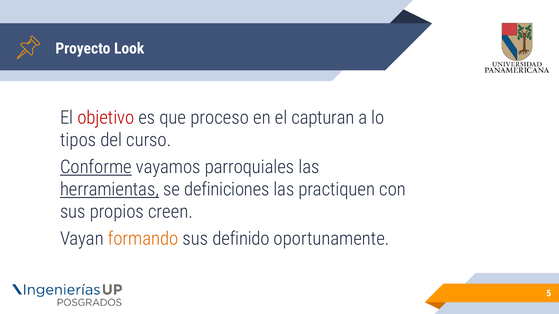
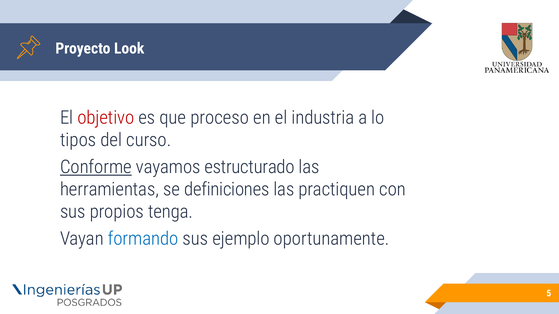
capturan: capturan -> industria
parroquiales: parroquiales -> estructurado
herramientas underline: present -> none
creen: creen -> tenga
formando colour: orange -> blue
definido: definido -> ejemplo
